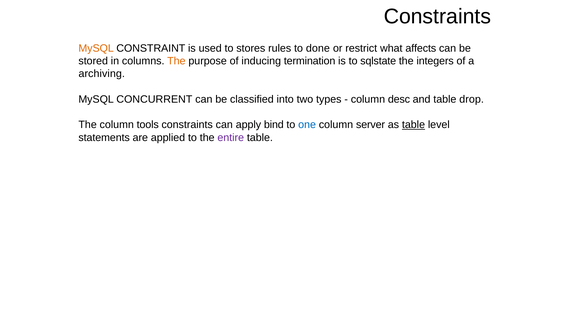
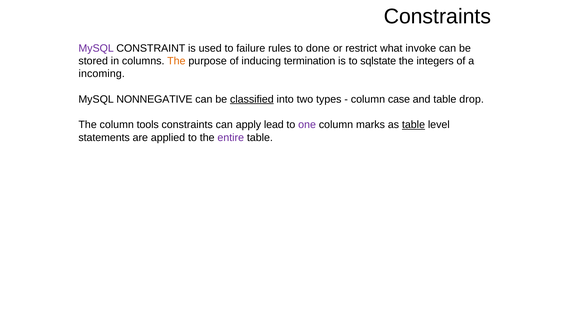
MySQL at (96, 48) colour: orange -> purple
stores: stores -> failure
affects: affects -> invoke
archiving: archiving -> incoming
CONCURRENT: CONCURRENT -> NONNEGATIVE
classified underline: none -> present
desc: desc -> case
bind: bind -> lead
one colour: blue -> purple
server: server -> marks
